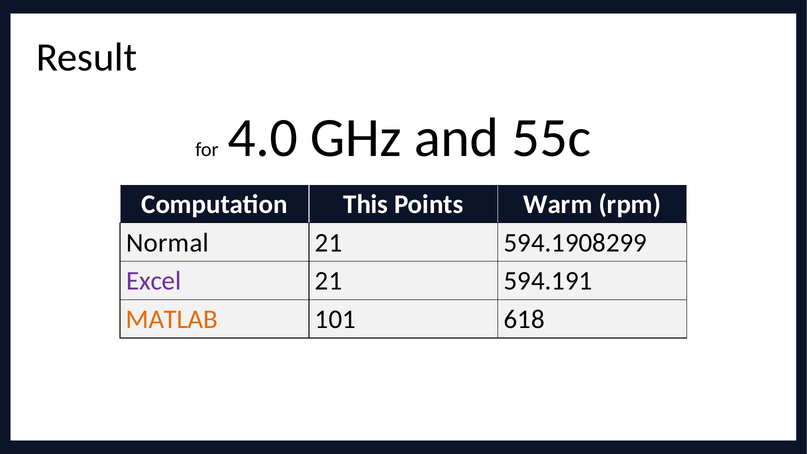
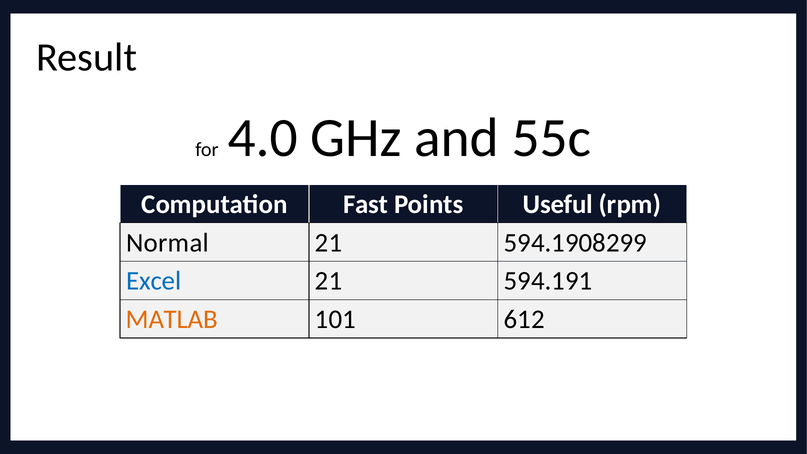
This: This -> Fast
Warm: Warm -> Useful
Excel colour: purple -> blue
618: 618 -> 612
